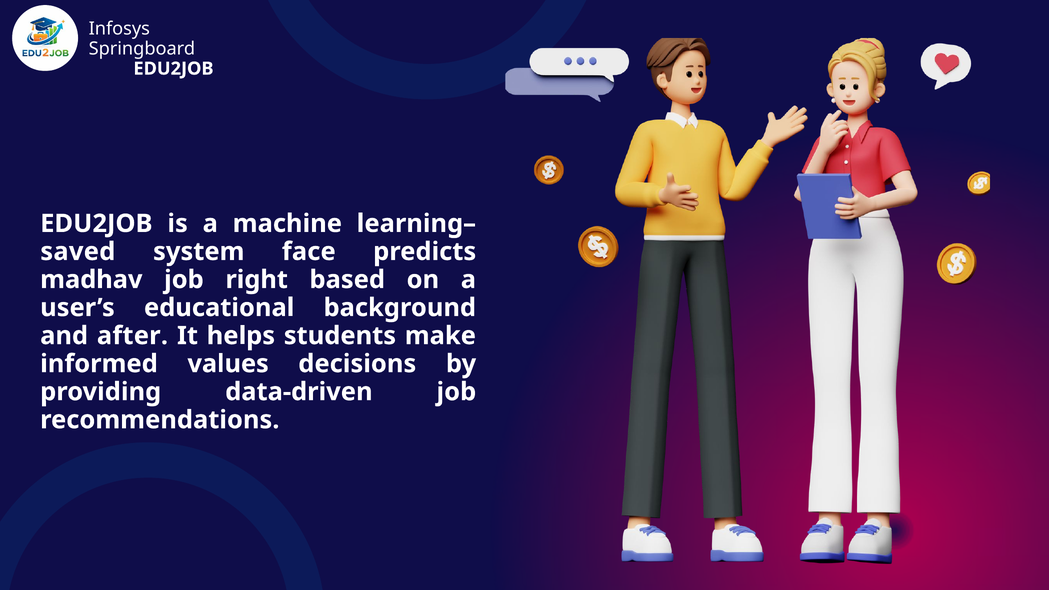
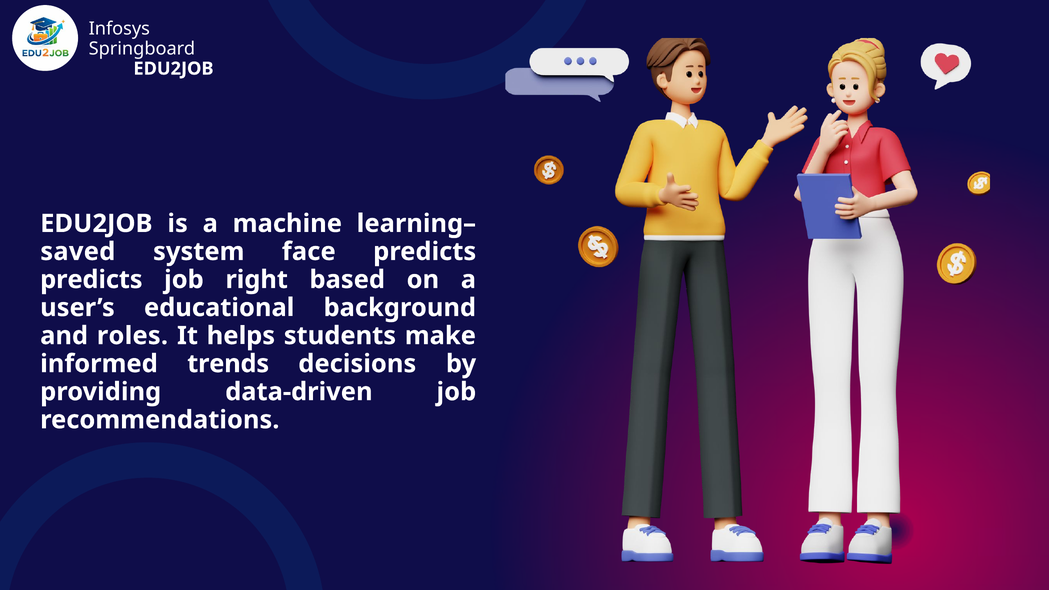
madhav at (91, 280): madhav -> predicts
after: after -> roles
values: values -> trends
